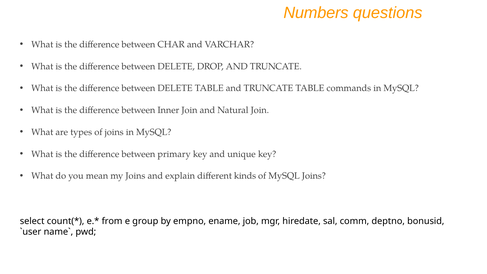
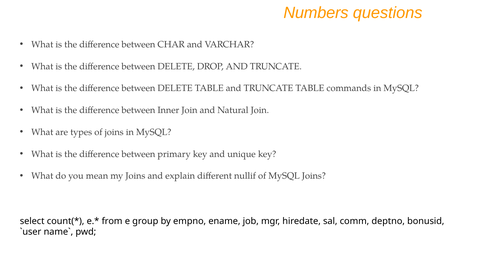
kinds: kinds -> nullif
